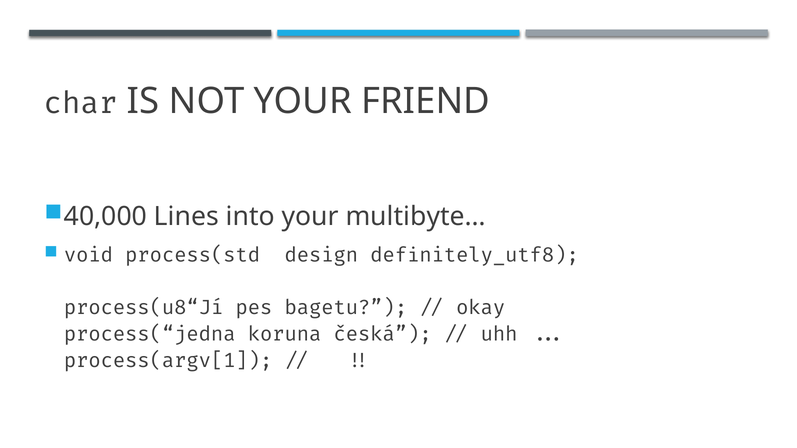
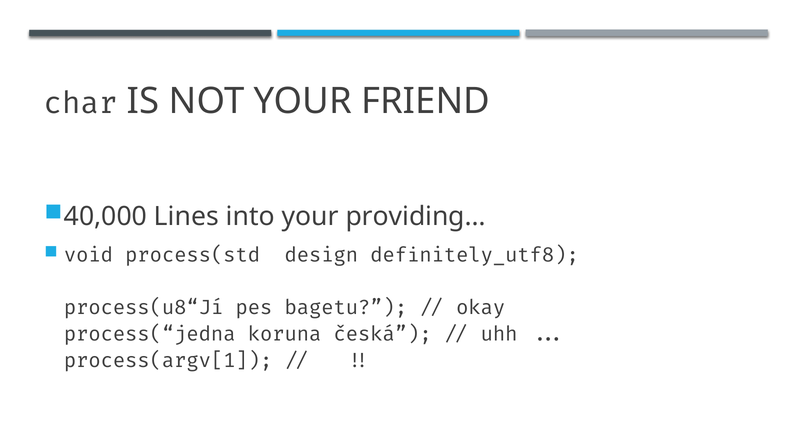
multibyte…: multibyte… -> providing…
